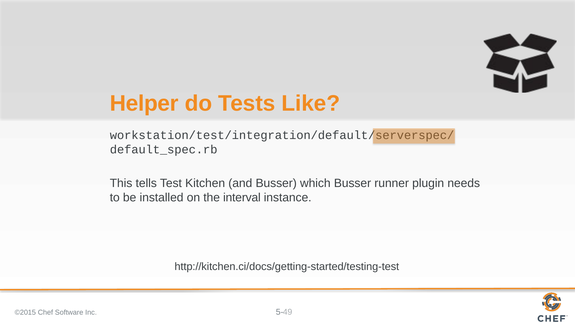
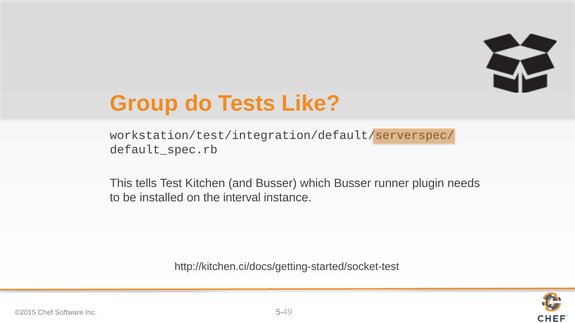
Helper: Helper -> Group
http://kitchen.ci/docs/getting-started/testing-test: http://kitchen.ci/docs/getting-started/testing-test -> http://kitchen.ci/docs/getting-started/socket-test
